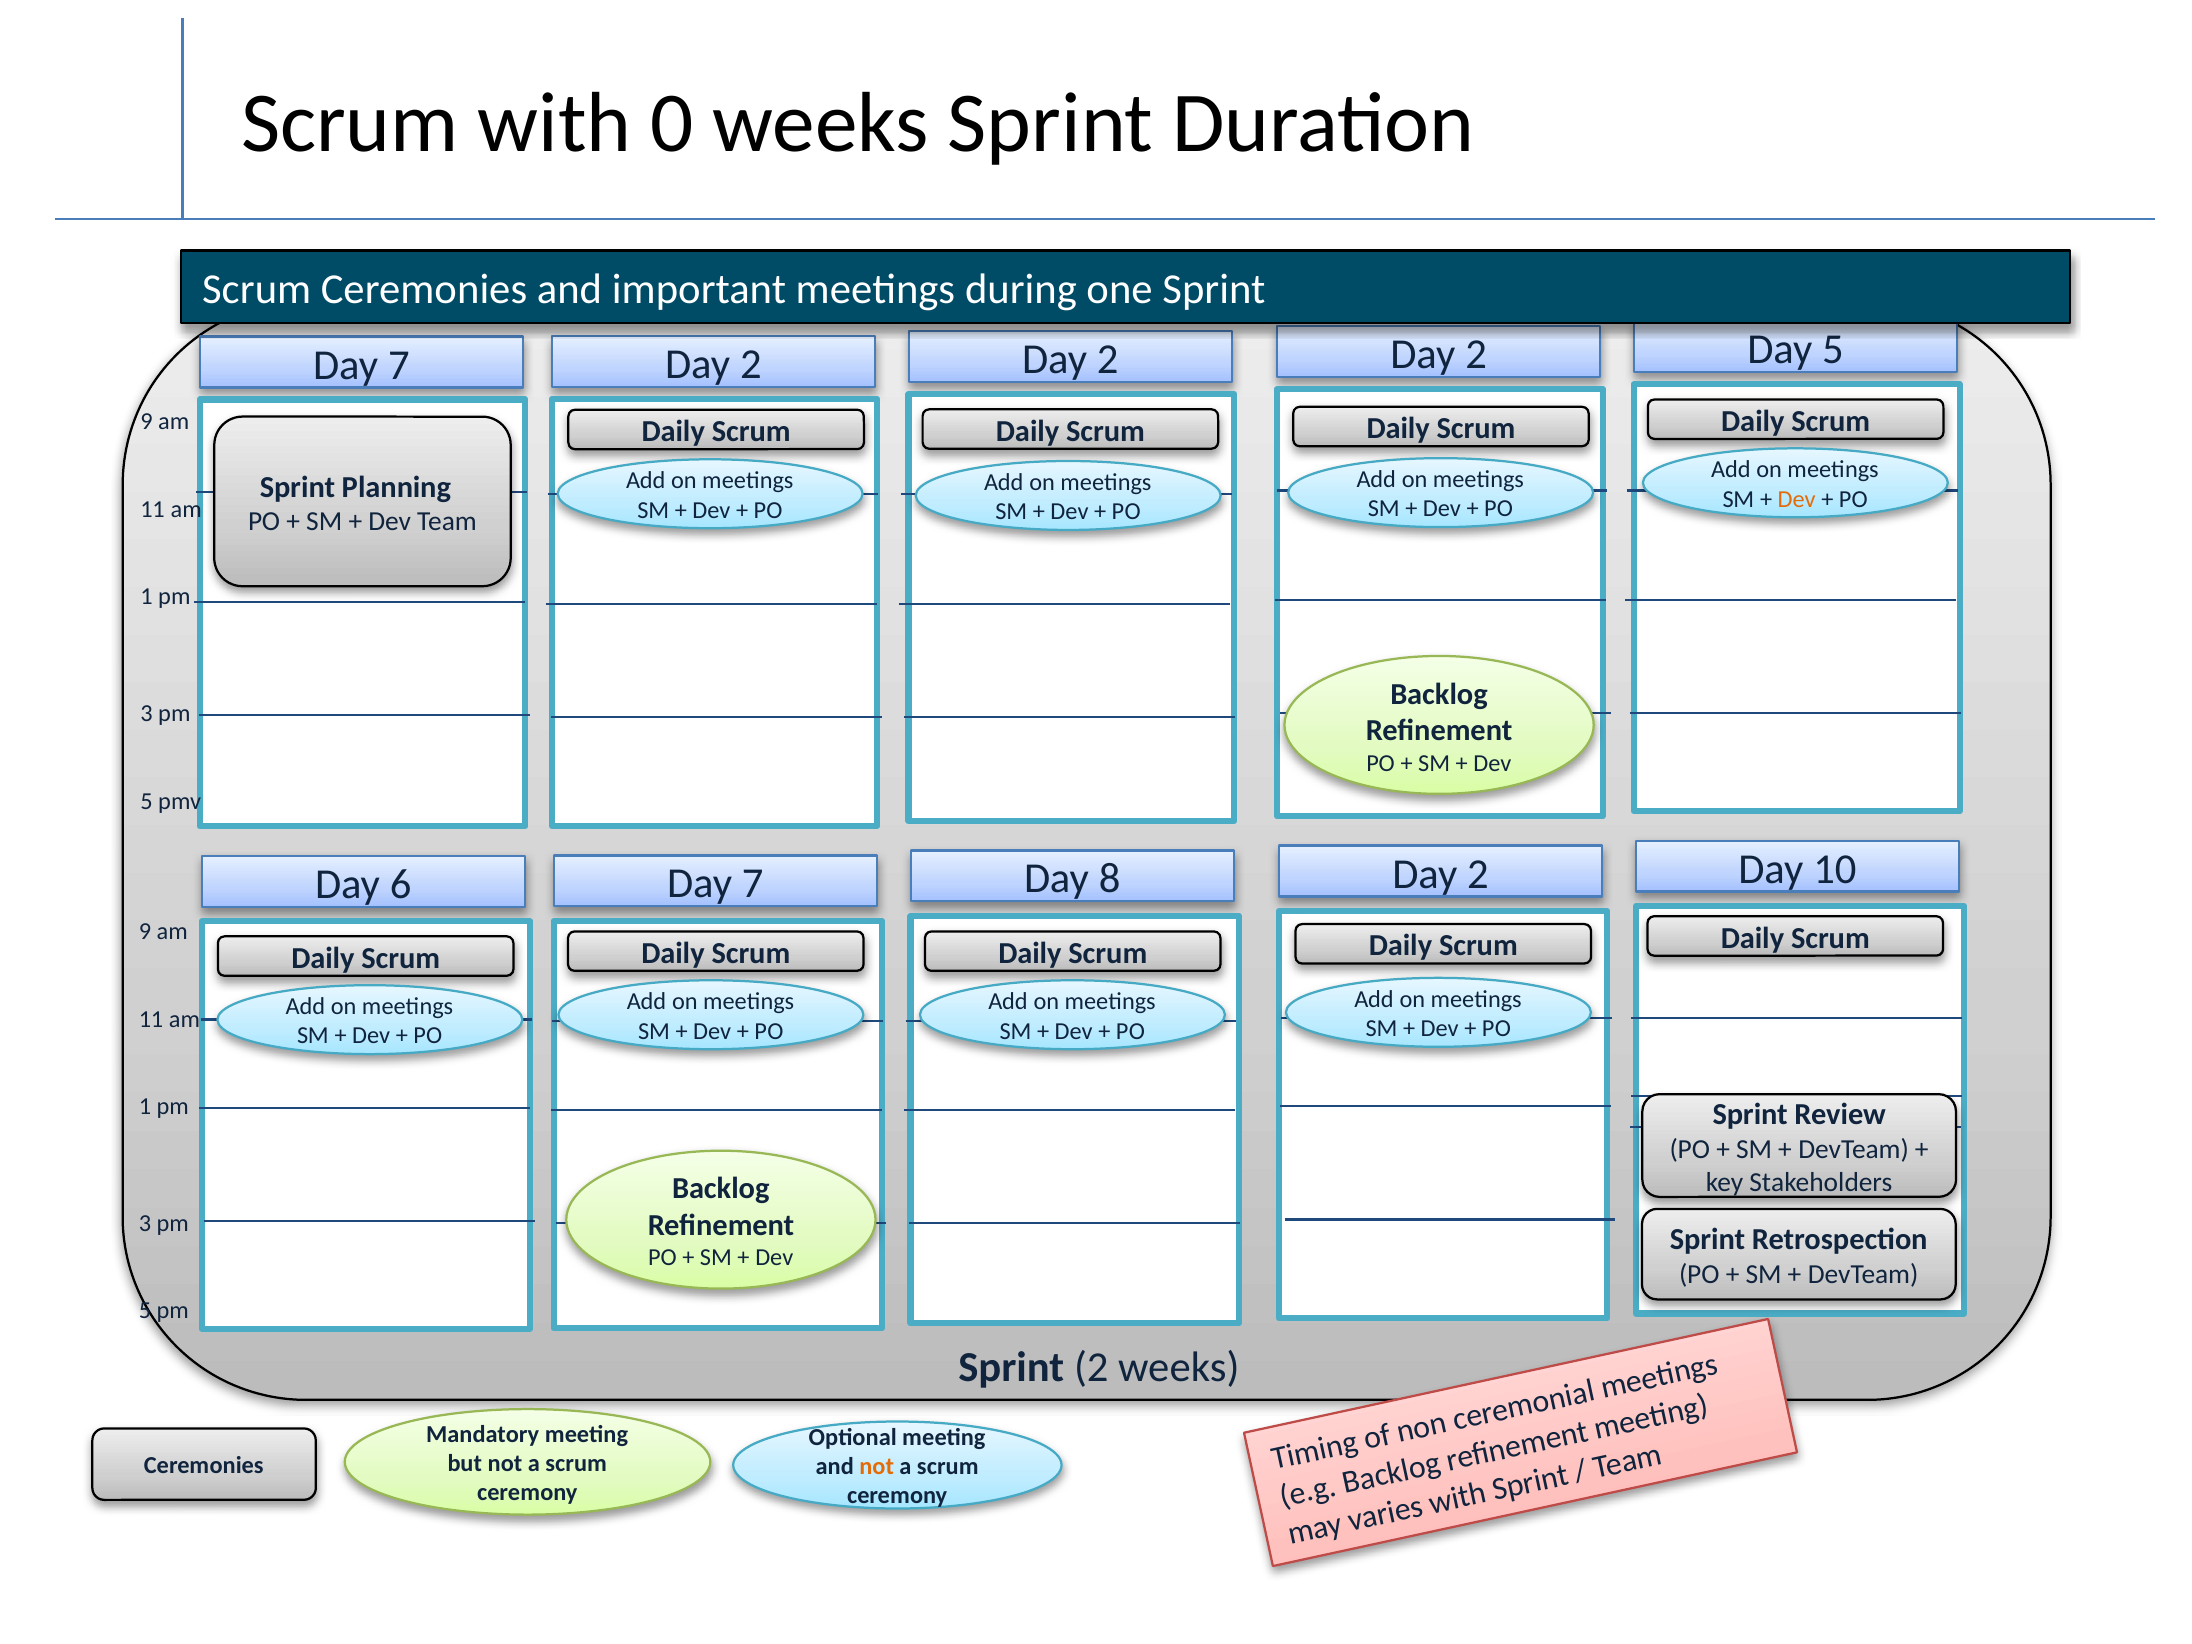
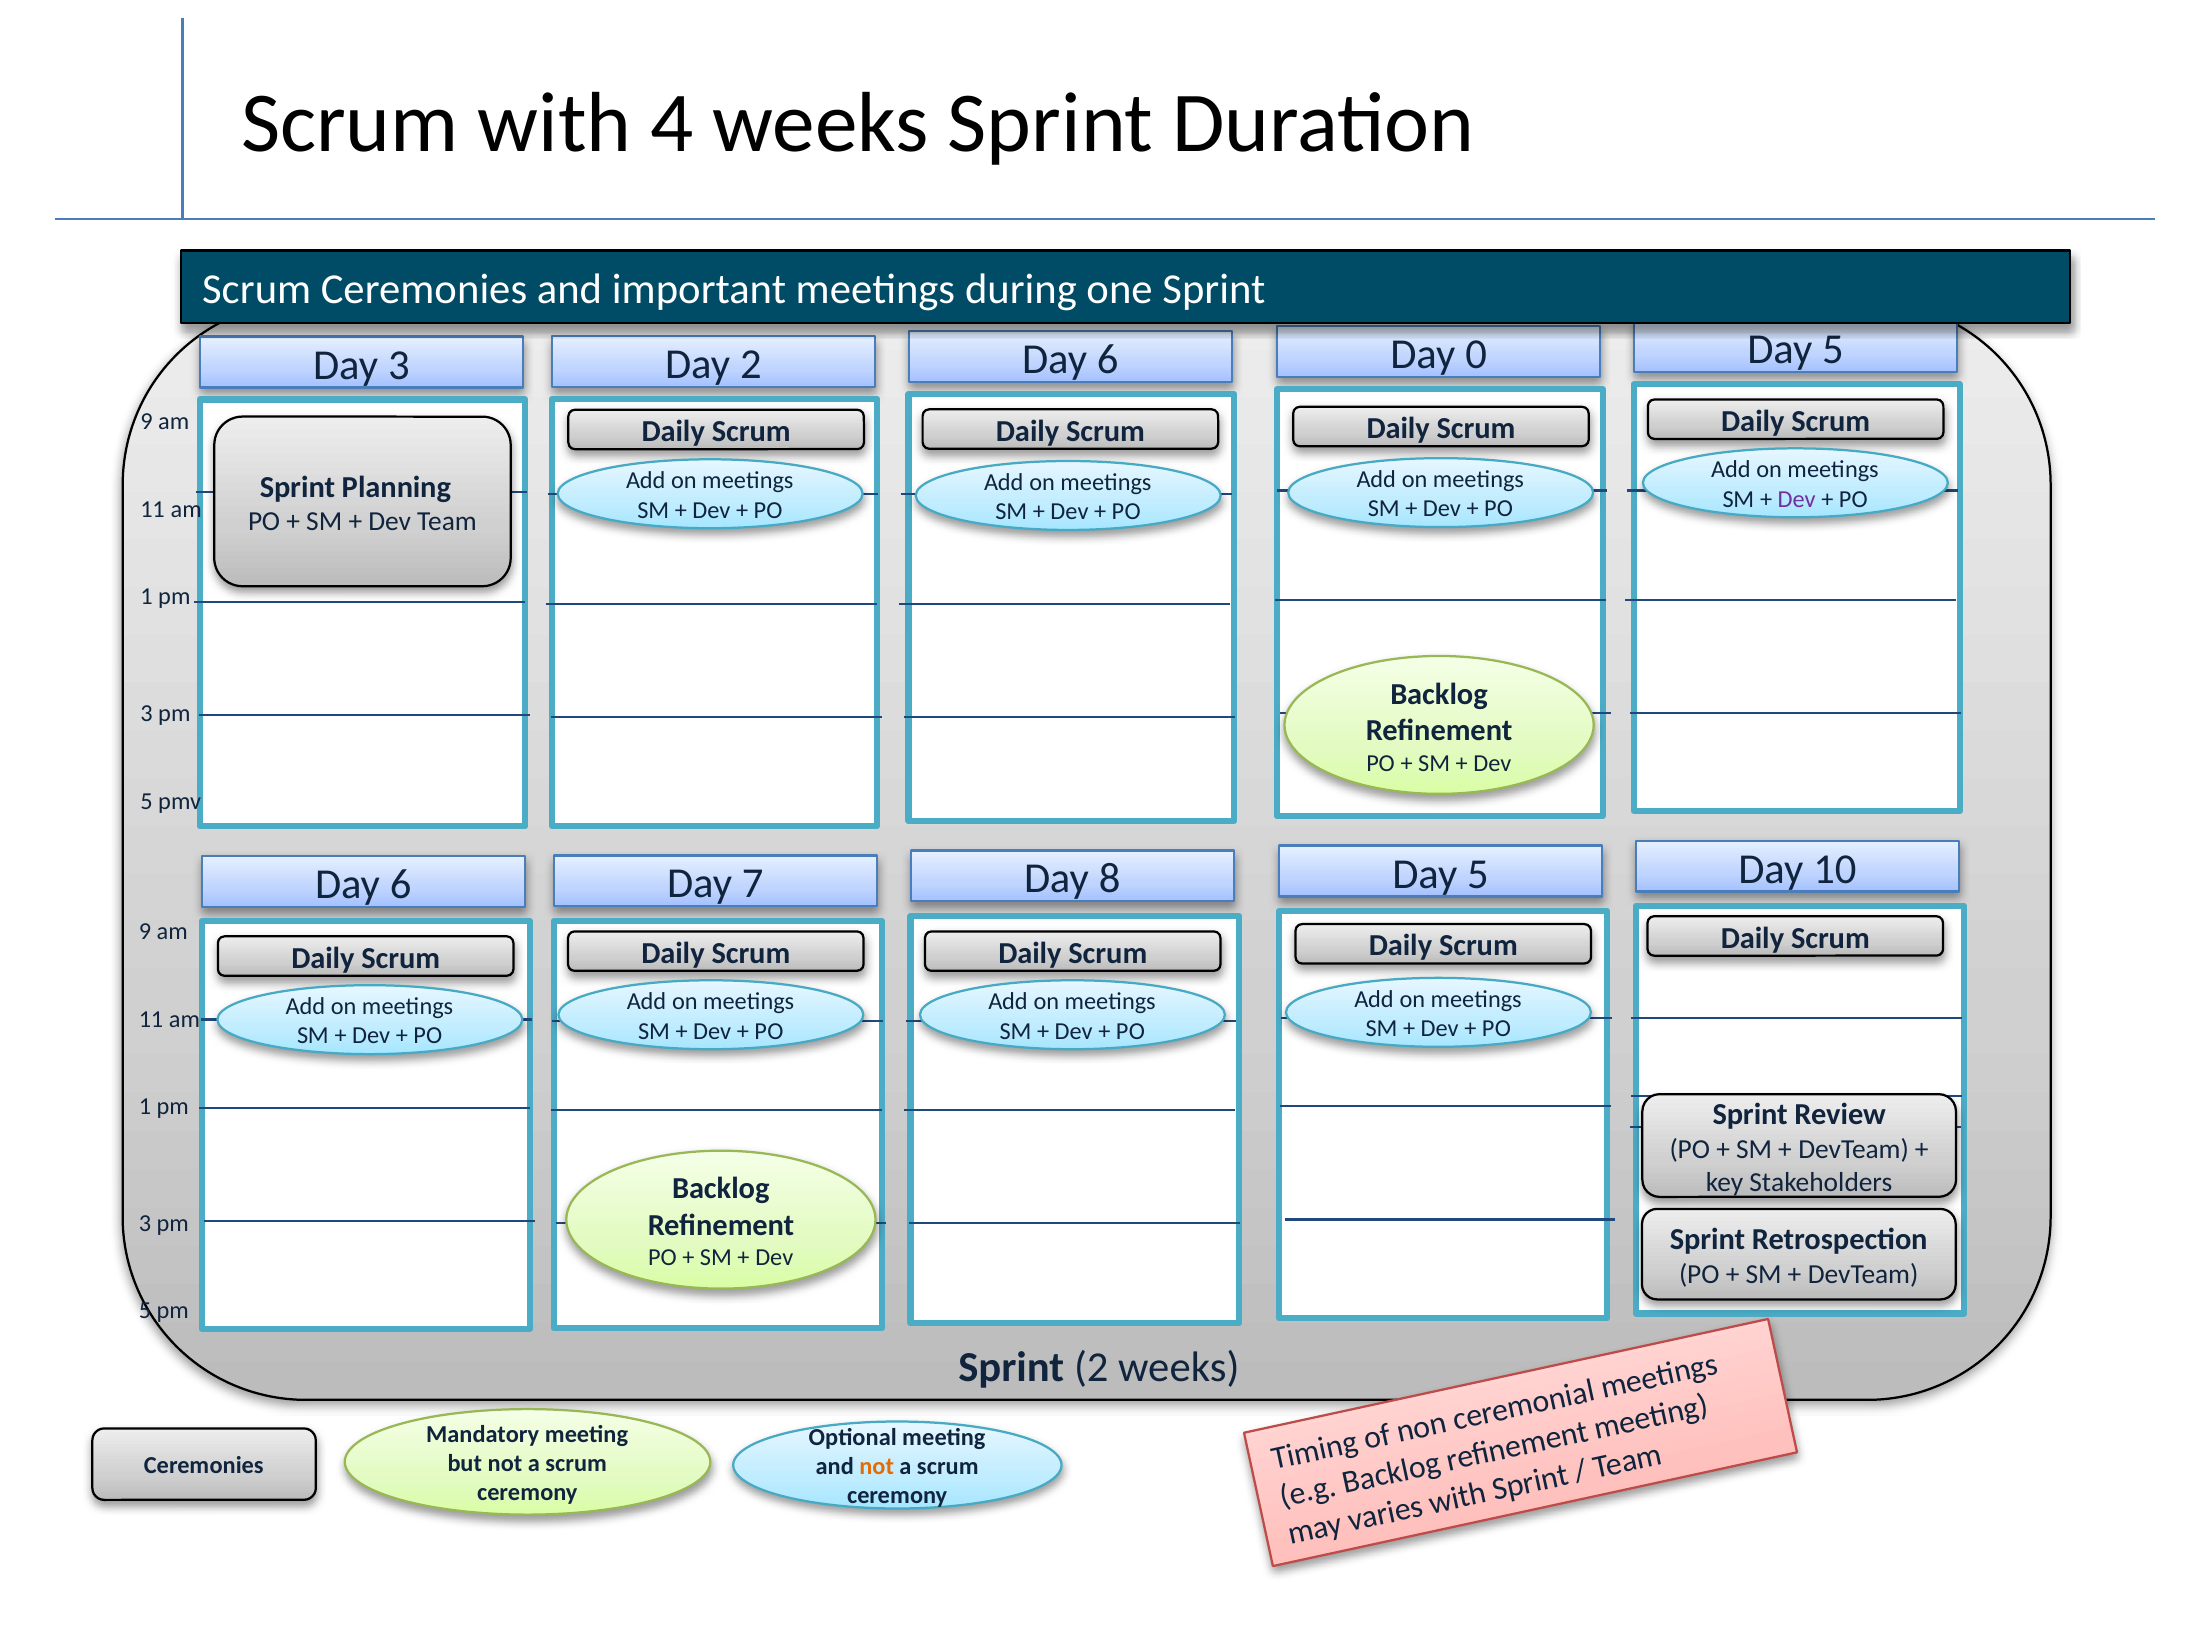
0: 0 -> 4
2 at (1476, 355): 2 -> 0
2 at (1108, 360): 2 -> 6
7 at (399, 365): 7 -> 3
Dev at (1797, 499) colour: orange -> purple
2 at (1478, 874): 2 -> 5
